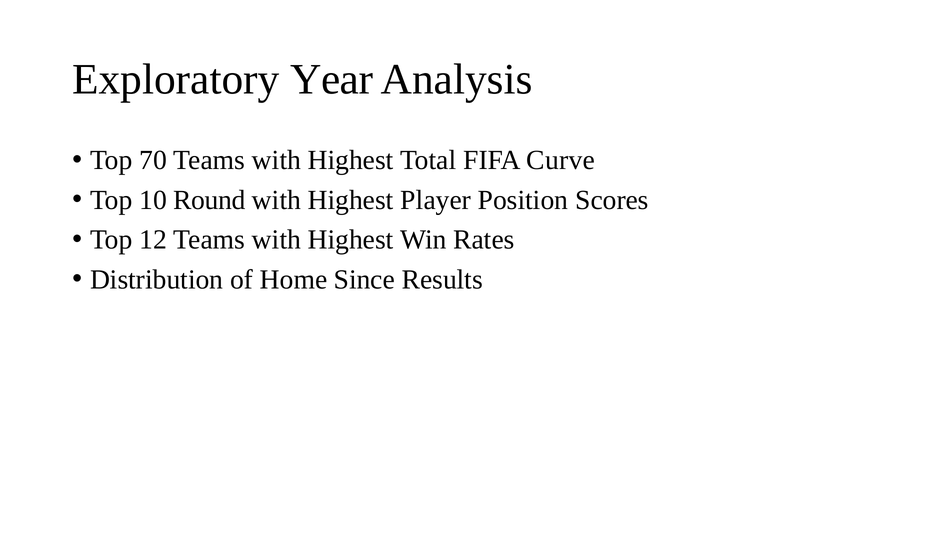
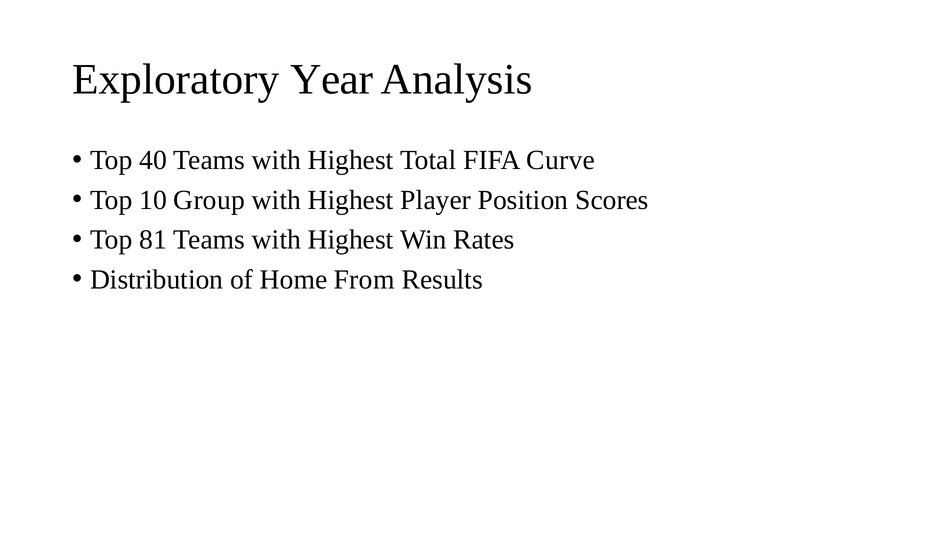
70: 70 -> 40
Round: Round -> Group
12: 12 -> 81
Since: Since -> From
